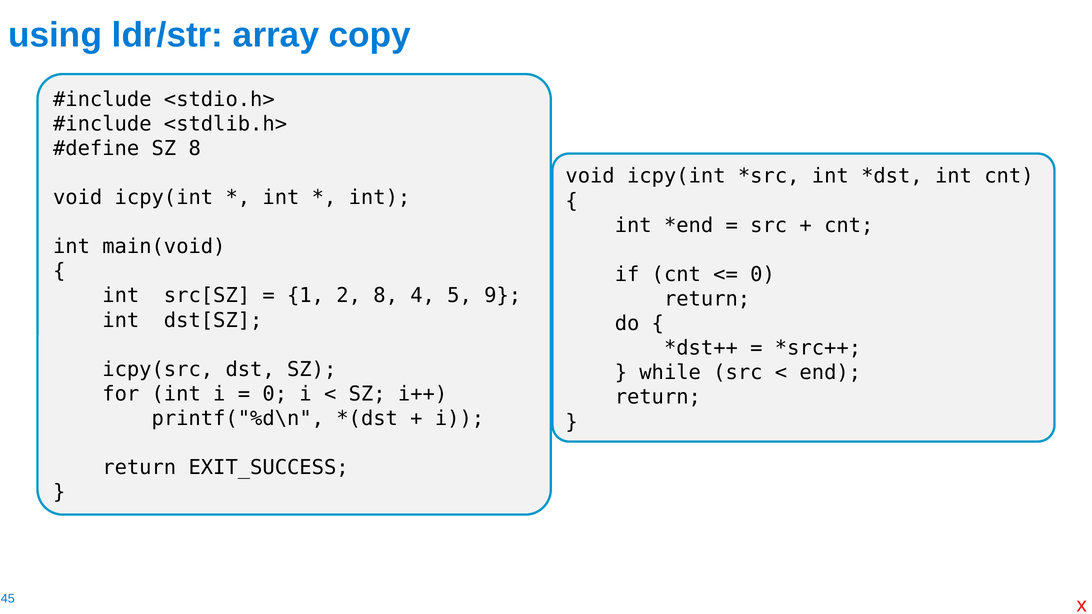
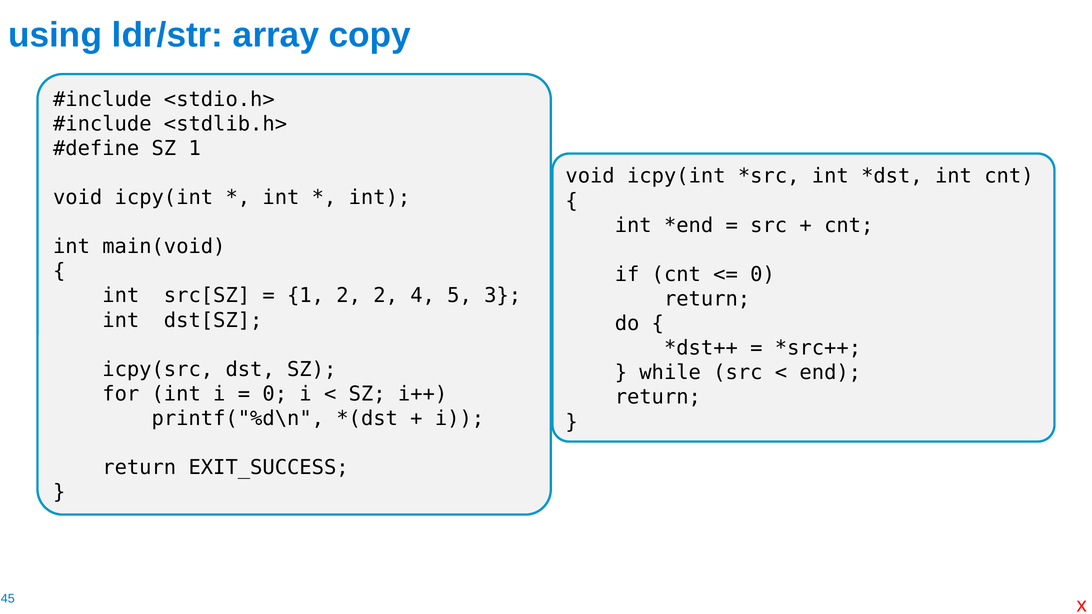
SZ 8: 8 -> 1
2 8: 8 -> 2
9: 9 -> 3
